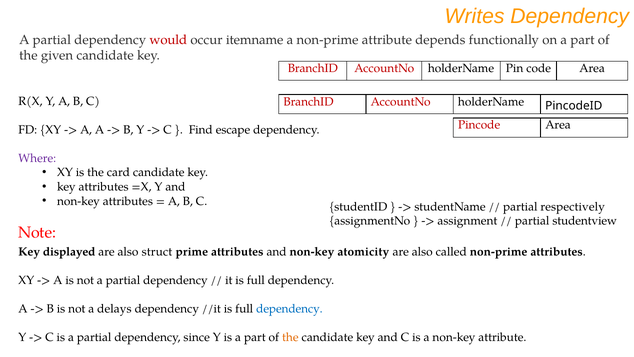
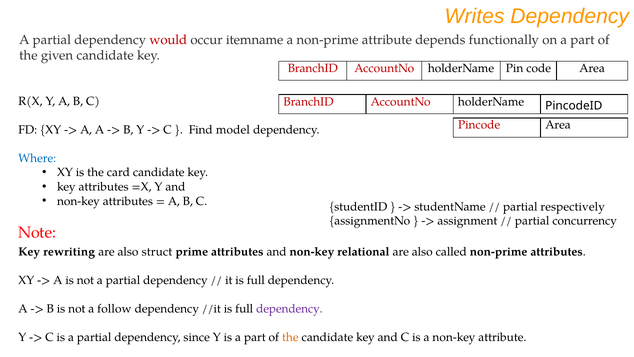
escape: escape -> model
Where colour: purple -> blue
studentview: studentview -> concurrency
displayed: displayed -> rewriting
atomicity: atomicity -> relational
delays: delays -> follow
dependency at (289, 309) colour: blue -> purple
